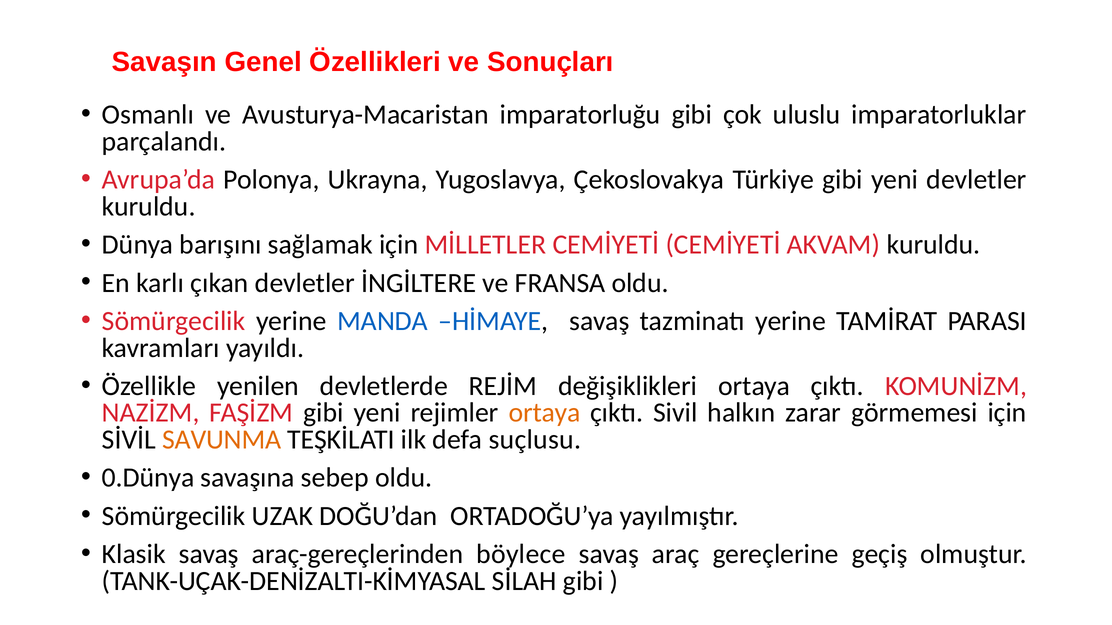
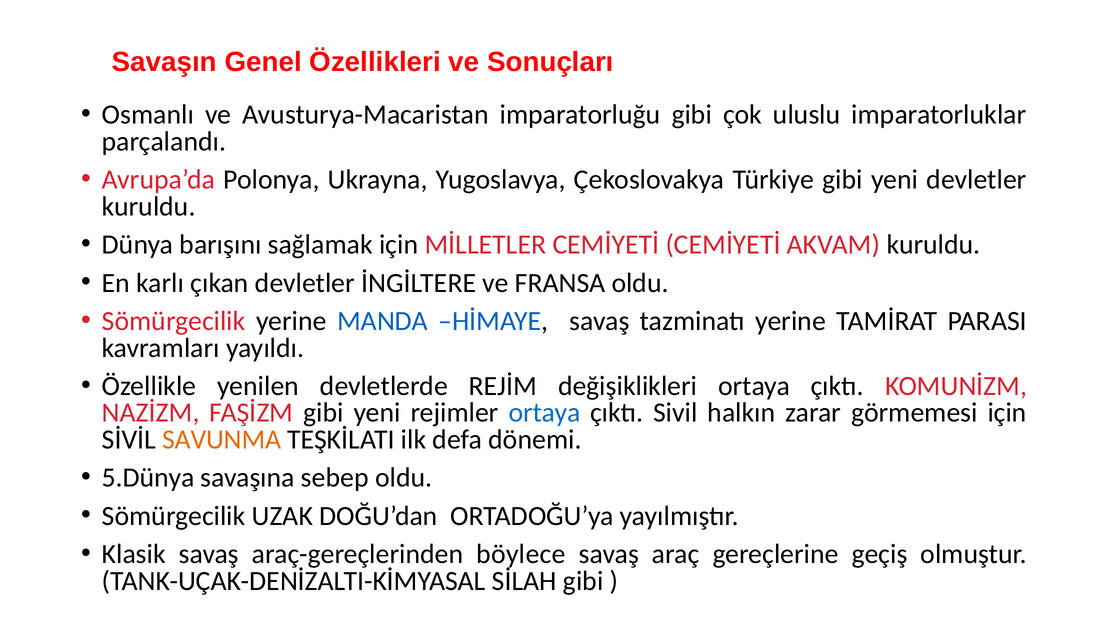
ortaya at (545, 413) colour: orange -> blue
suçlusu: suçlusu -> dönemi
0.Dünya: 0.Dünya -> 5.Dünya
